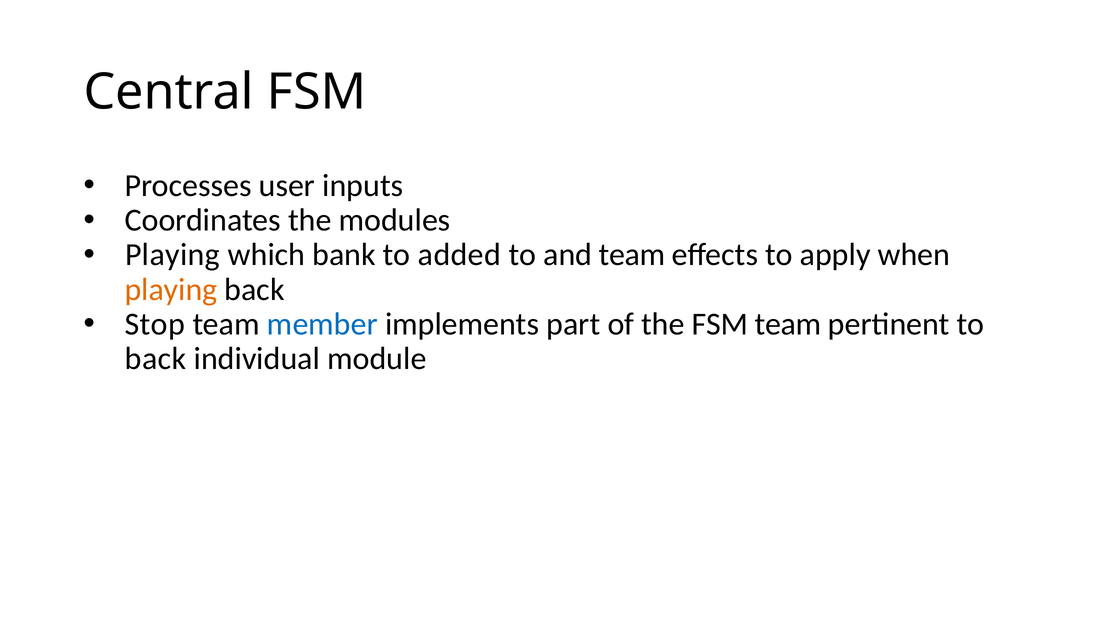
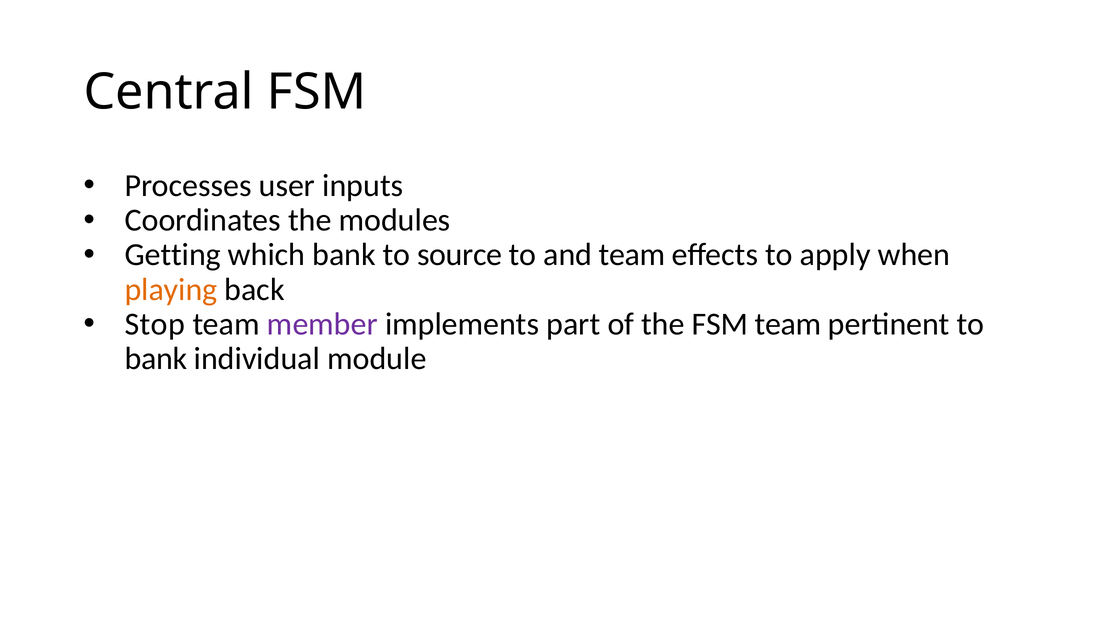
Playing at (173, 255): Playing -> Getting
added: added -> source
member colour: blue -> purple
back at (155, 359): back -> bank
